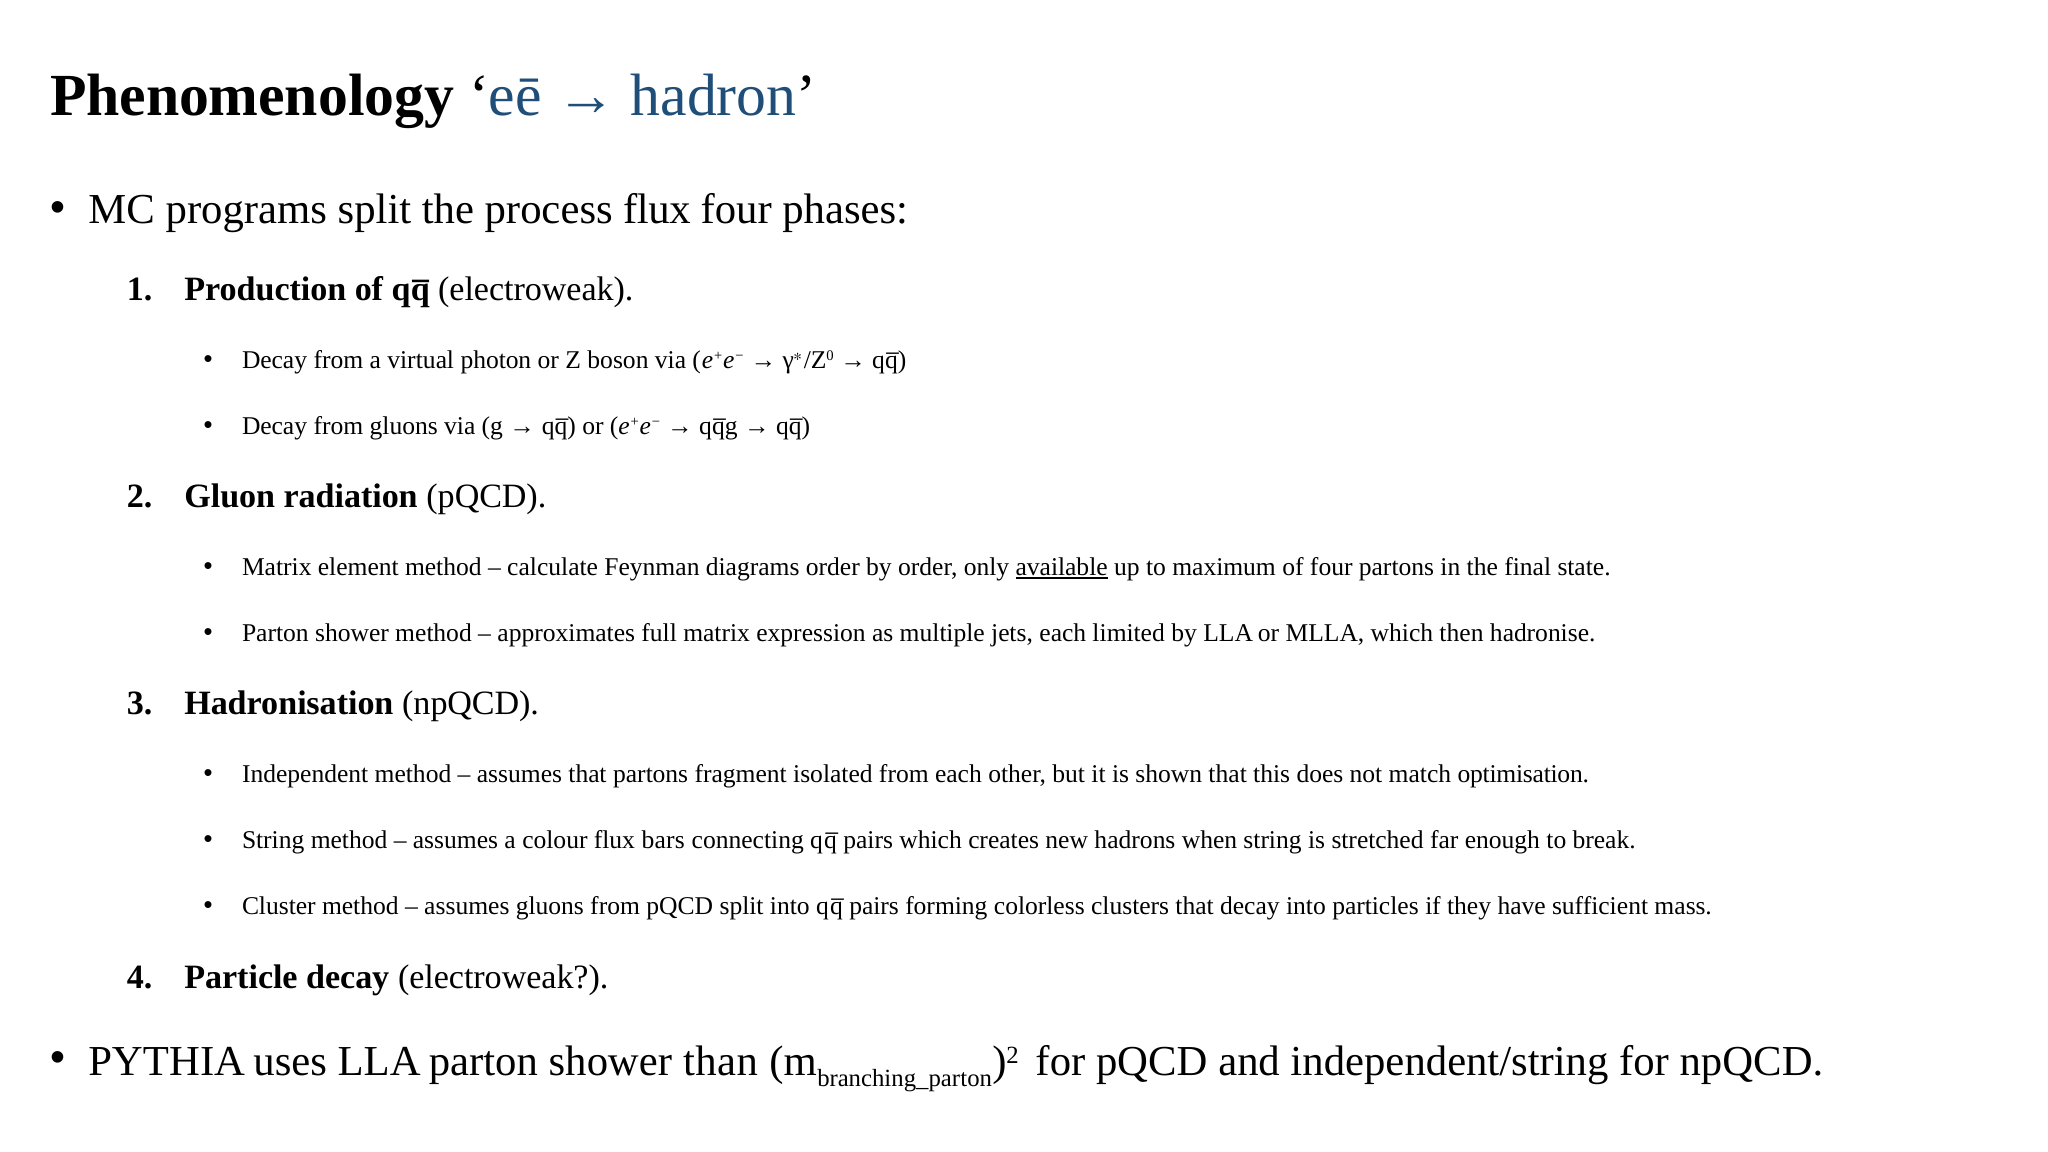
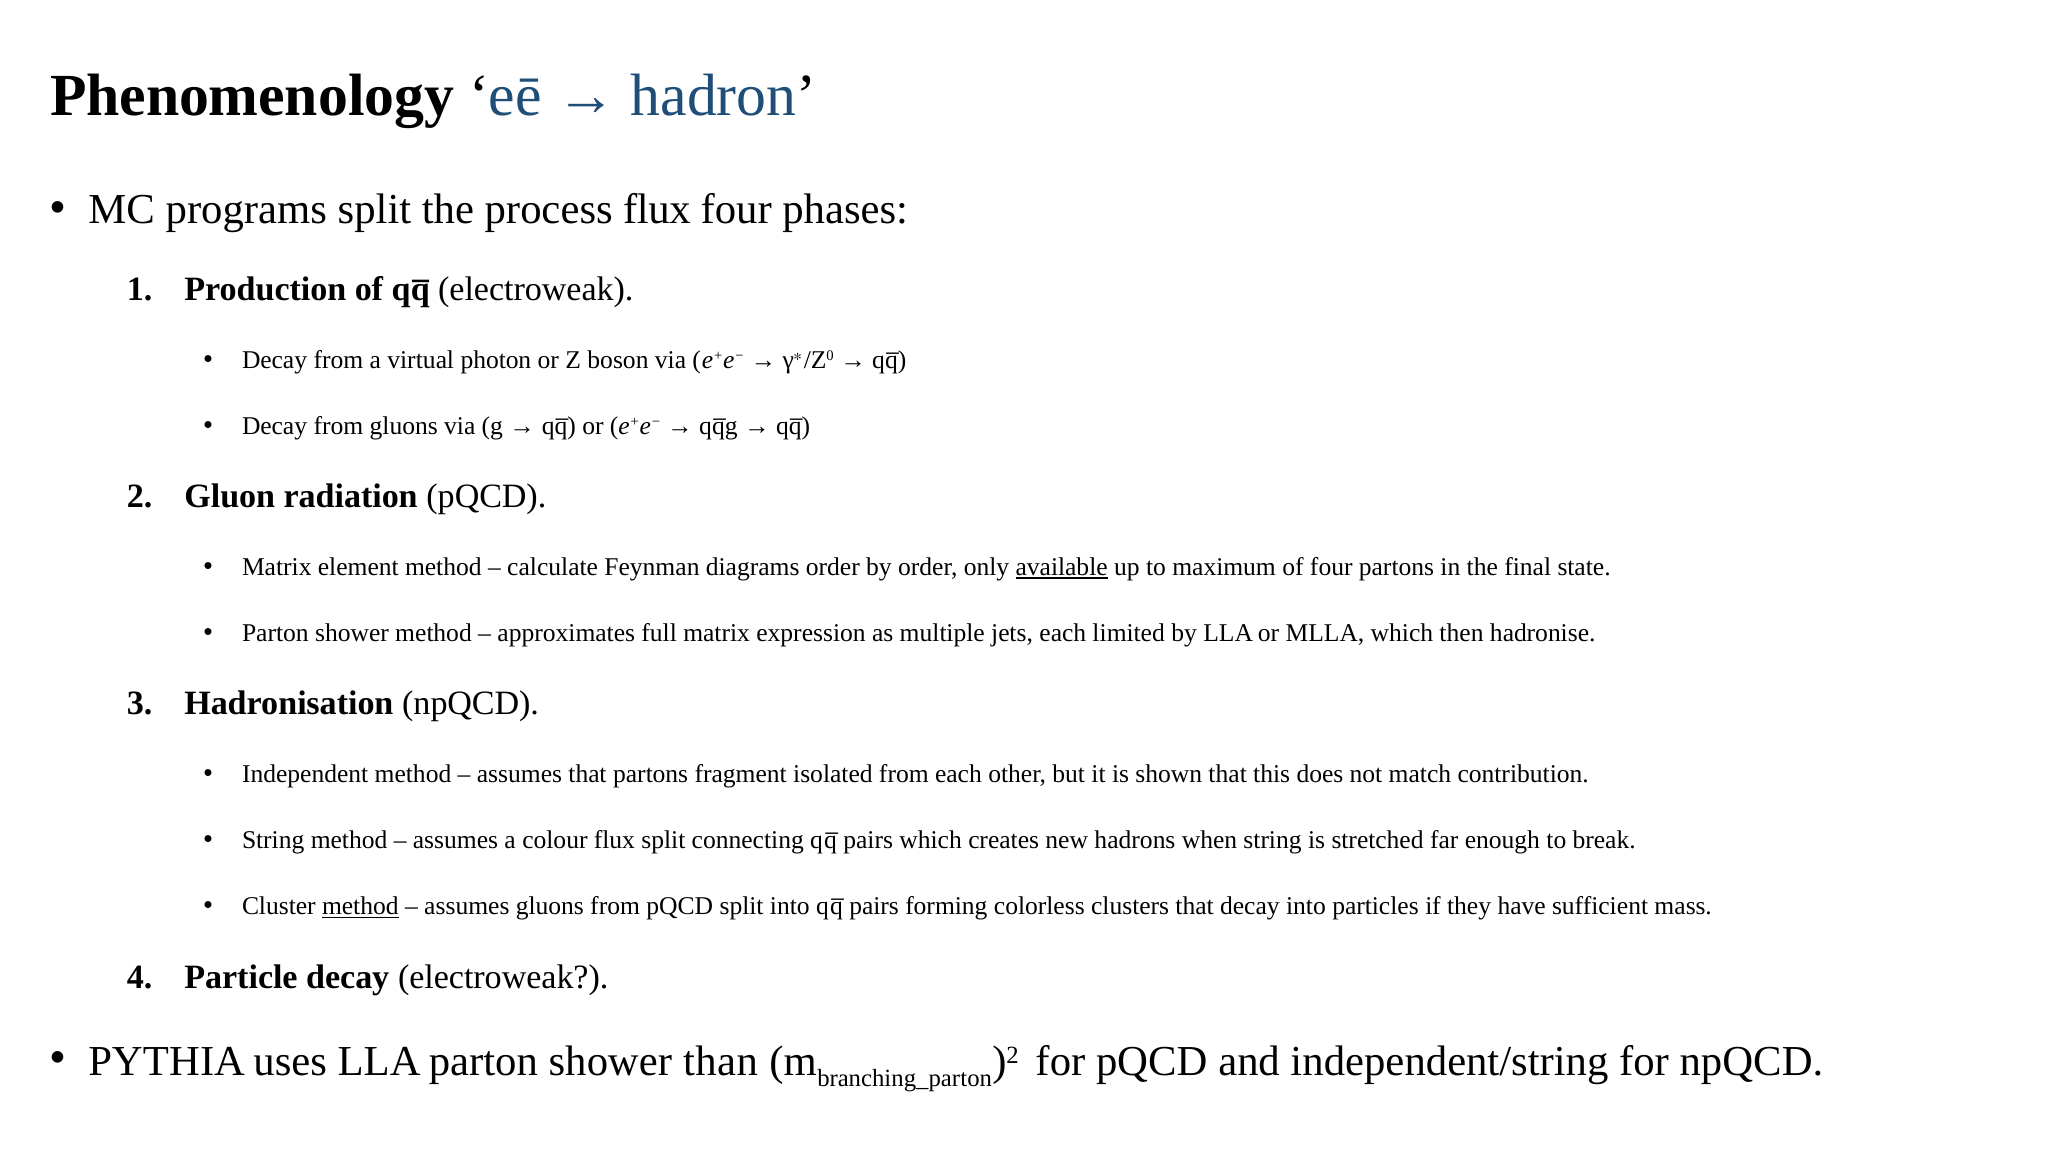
optimisation: optimisation -> contribution
flux bars: bars -> split
method at (360, 906) underline: none -> present
